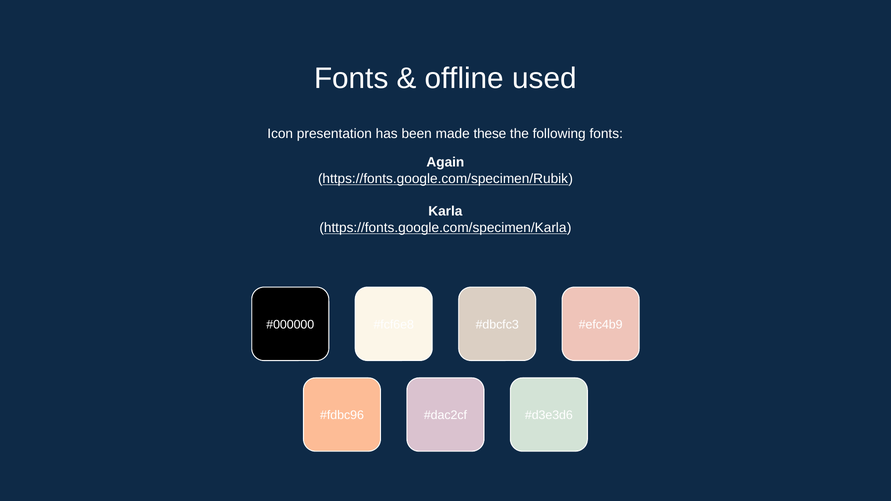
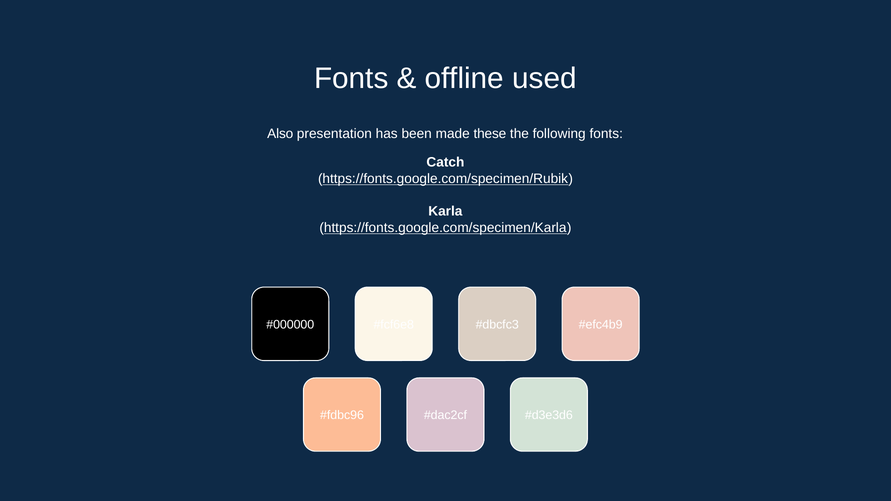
Icon: Icon -> Also
Again: Again -> Catch
